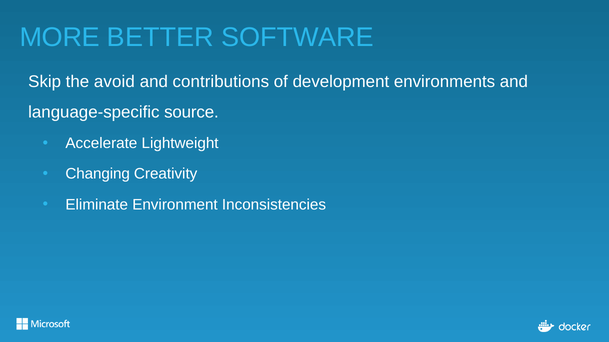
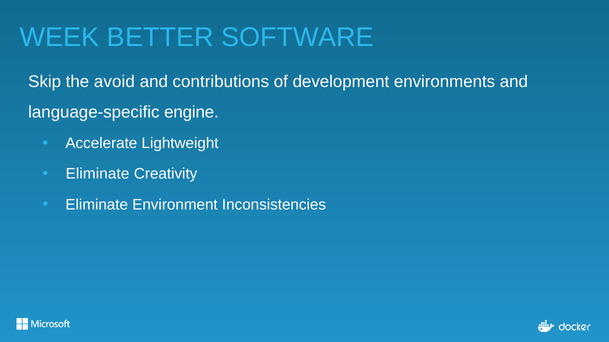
MORE: MORE -> WEEK
source: source -> engine
Changing at (98, 174): Changing -> Eliminate
